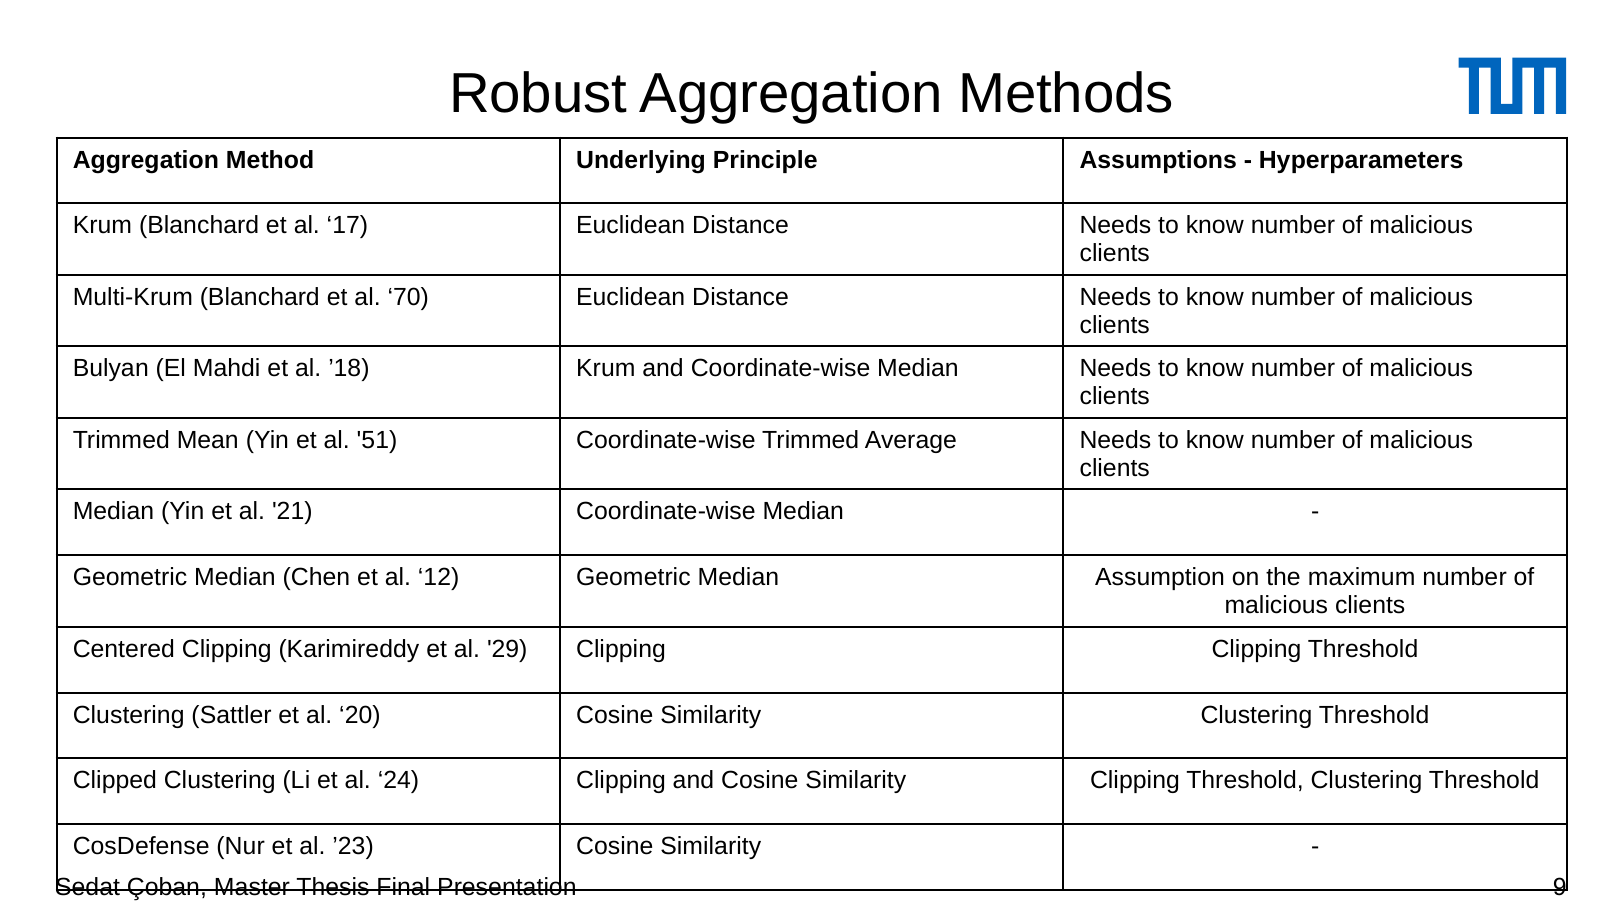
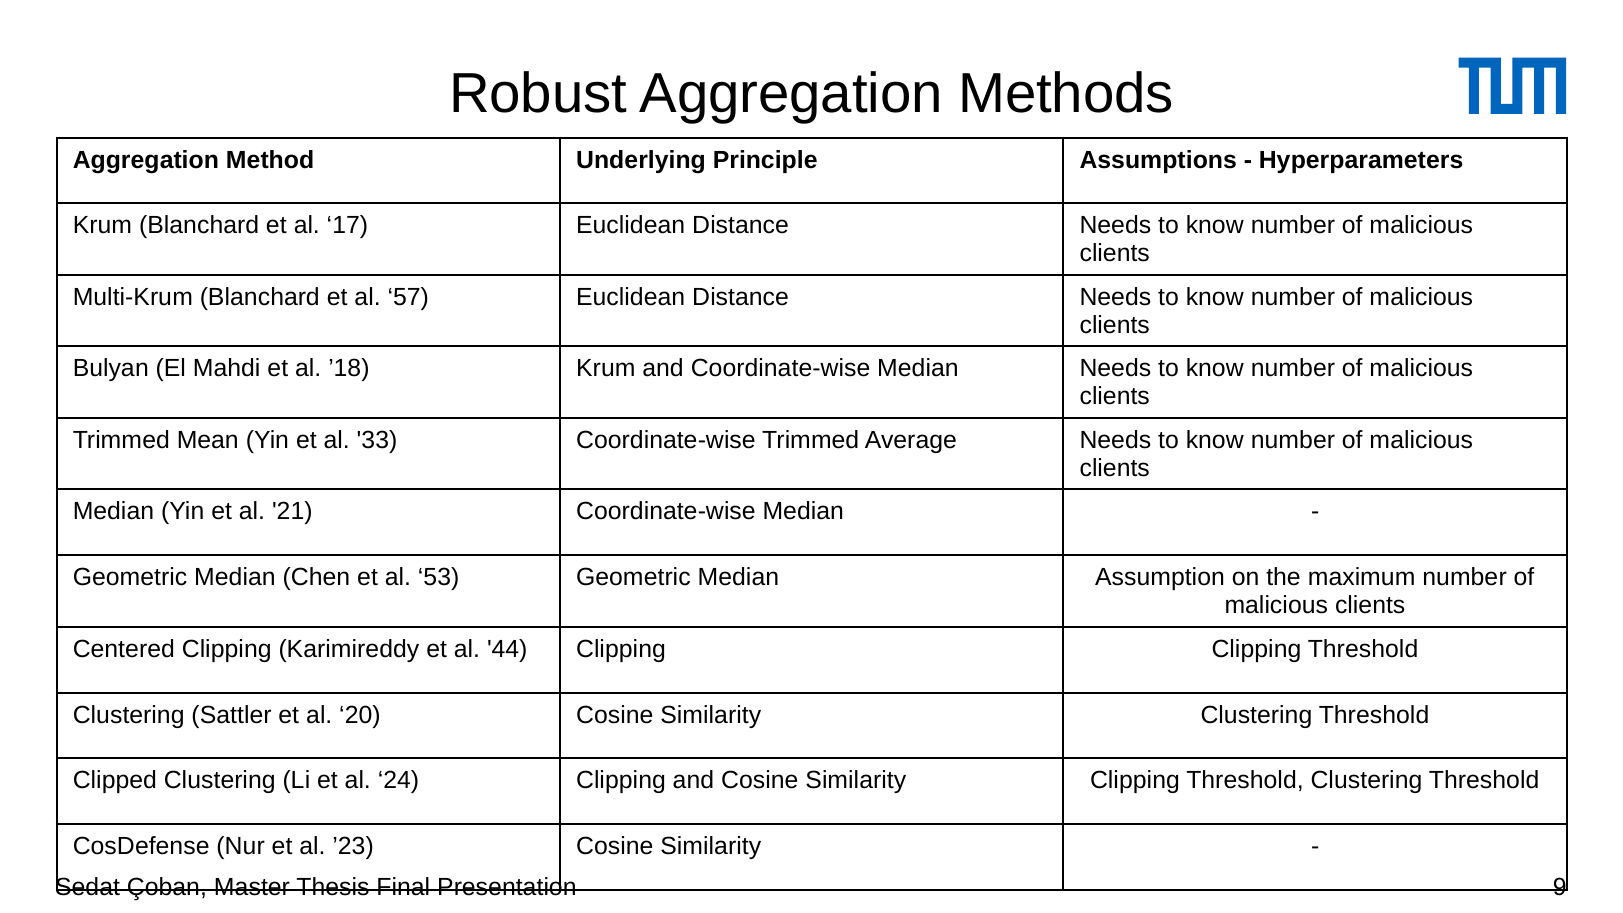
70: 70 -> 57
51: 51 -> 33
12: 12 -> 53
29: 29 -> 44
